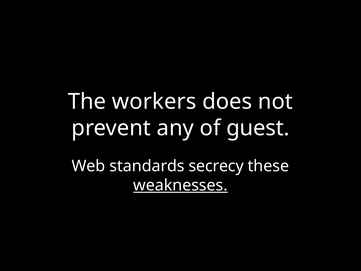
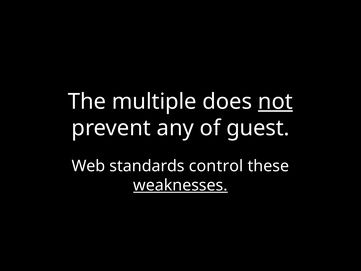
workers: workers -> multiple
not underline: none -> present
secrecy: secrecy -> control
